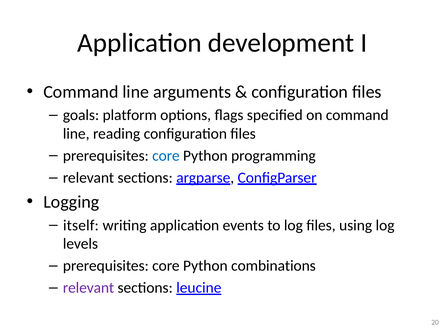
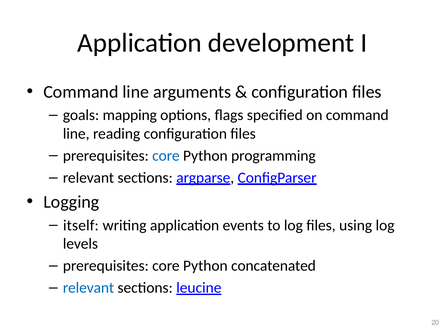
platform: platform -> mapping
combinations: combinations -> concatenated
relevant at (89, 288) colour: purple -> blue
